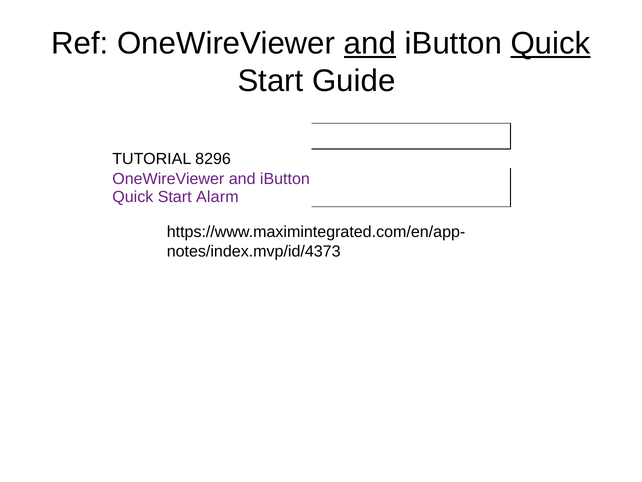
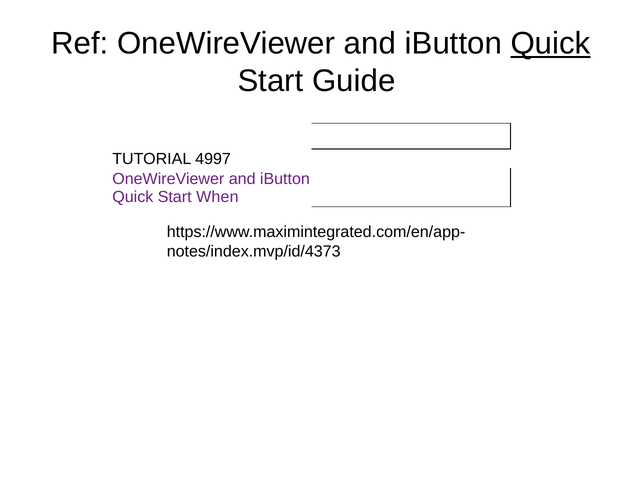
and at (370, 43) underline: present -> none
8296: 8296 -> 4997
Alarm: Alarm -> When
